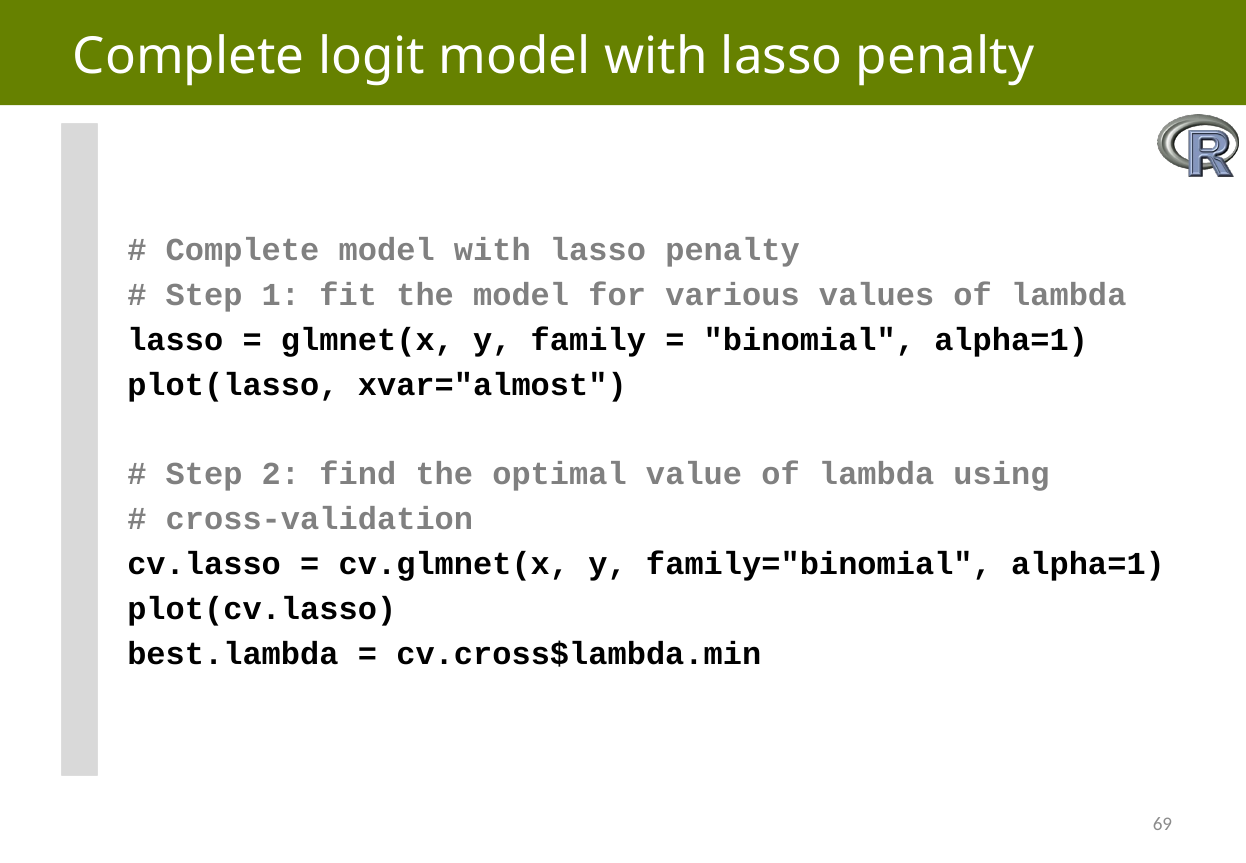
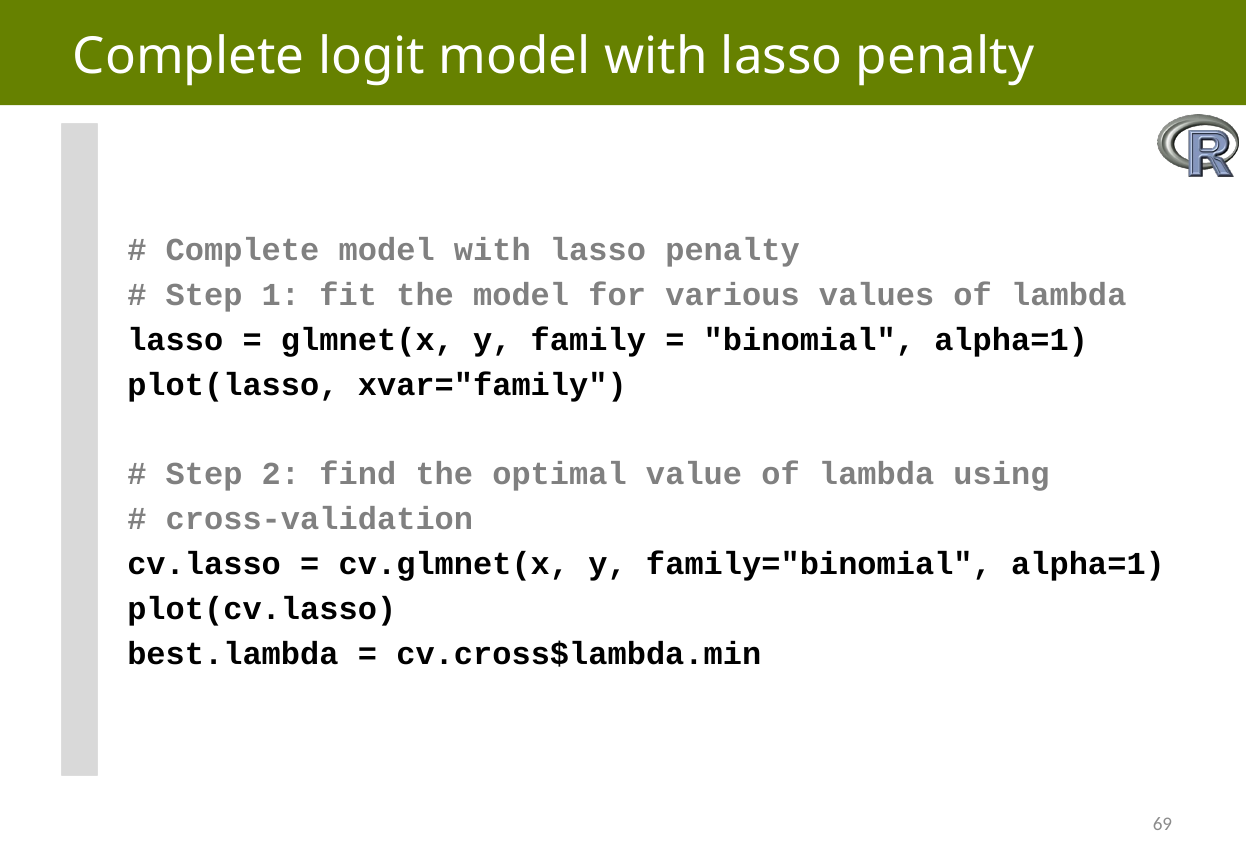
xvar="almost: xvar="almost -> xvar="family
